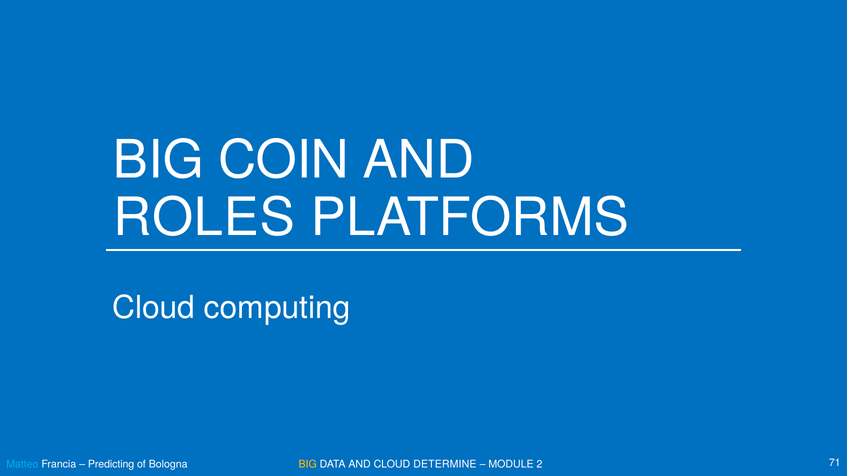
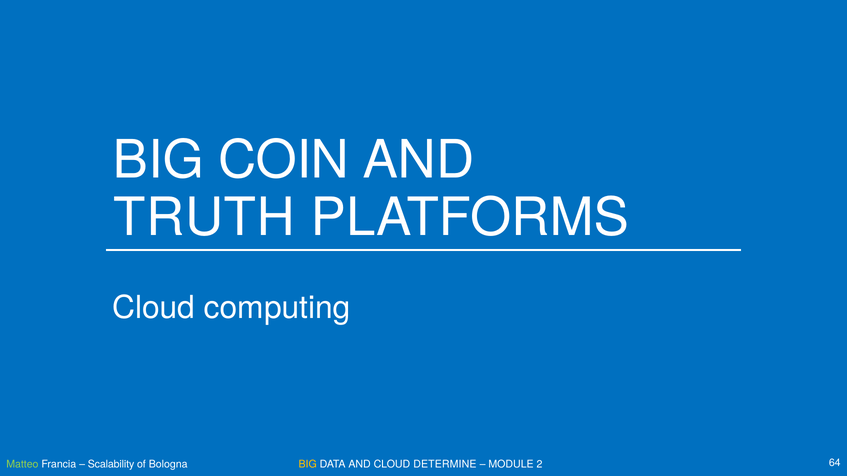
ROLES: ROLES -> TRUTH
Matteo colour: light blue -> light green
Predicting: Predicting -> Scalability
71: 71 -> 64
